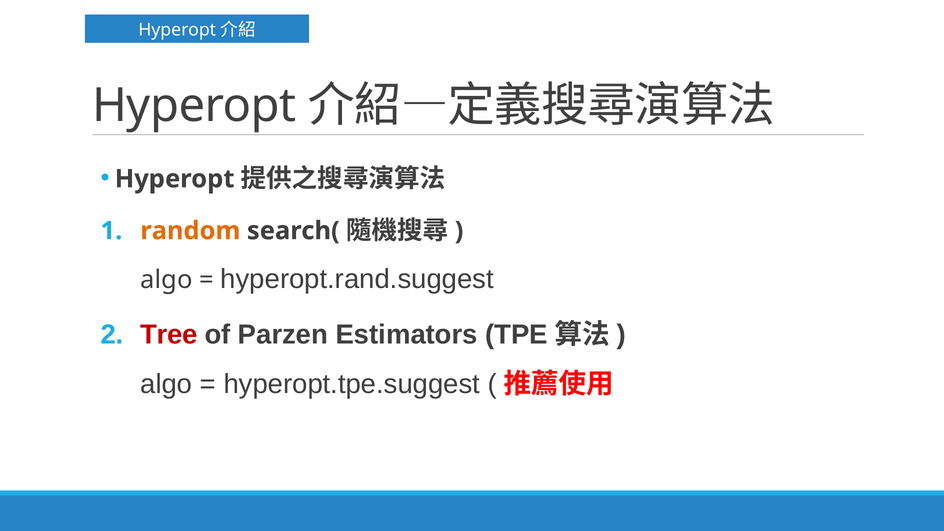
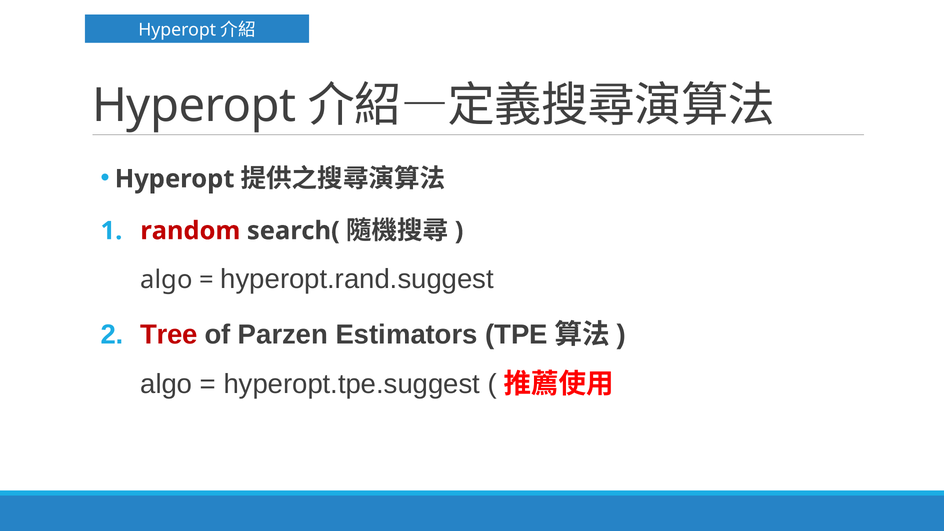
random colour: orange -> red
